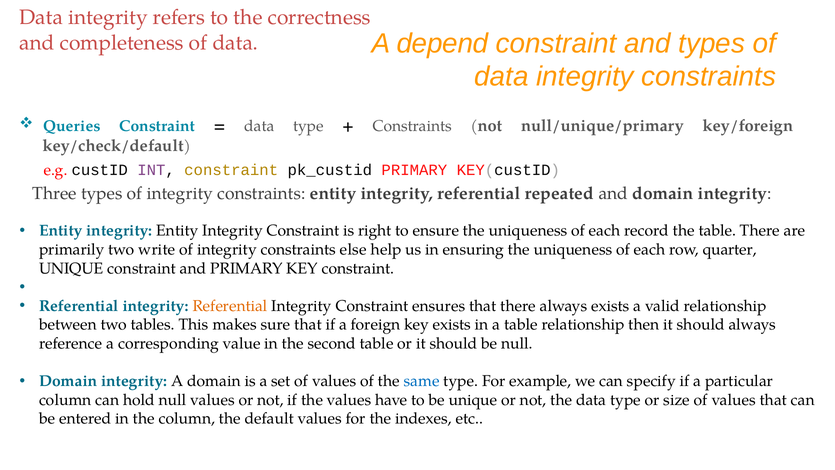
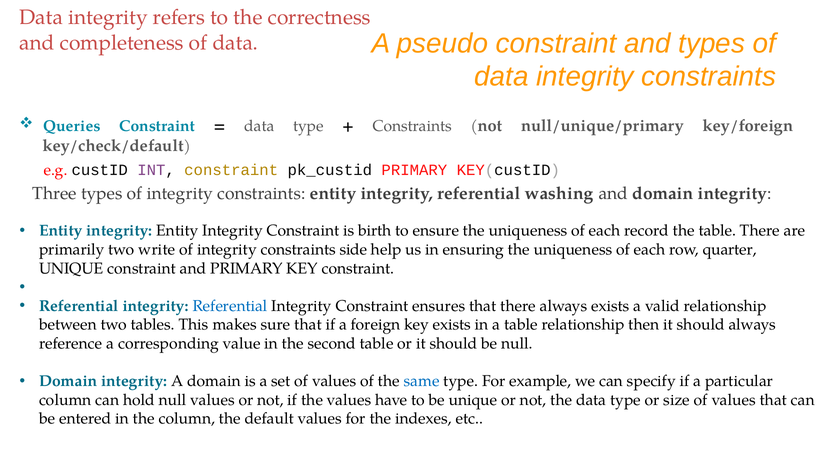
depend: depend -> pseudo
repeated: repeated -> washing
right: right -> birth
else: else -> side
Referential at (230, 306) colour: orange -> blue
